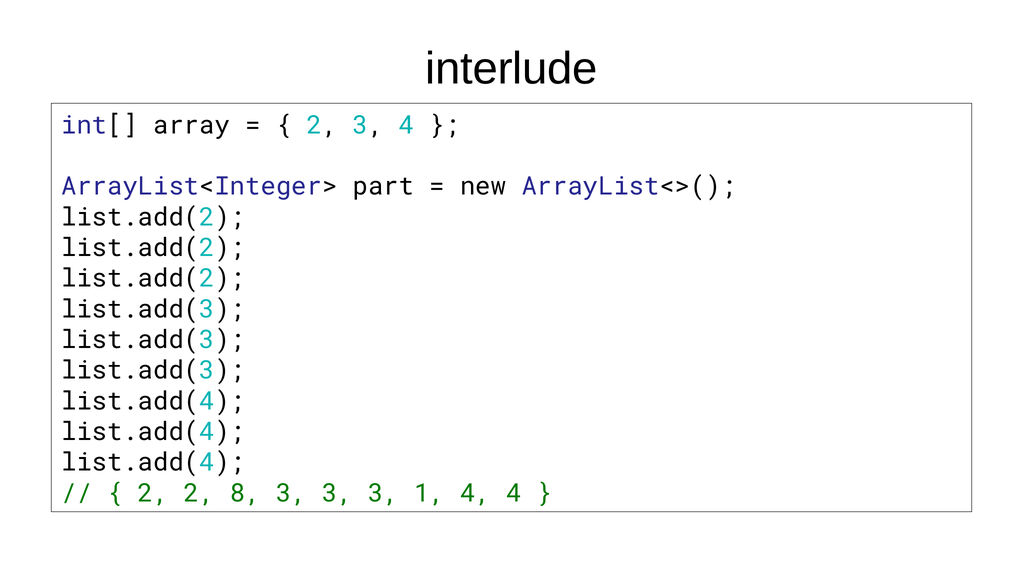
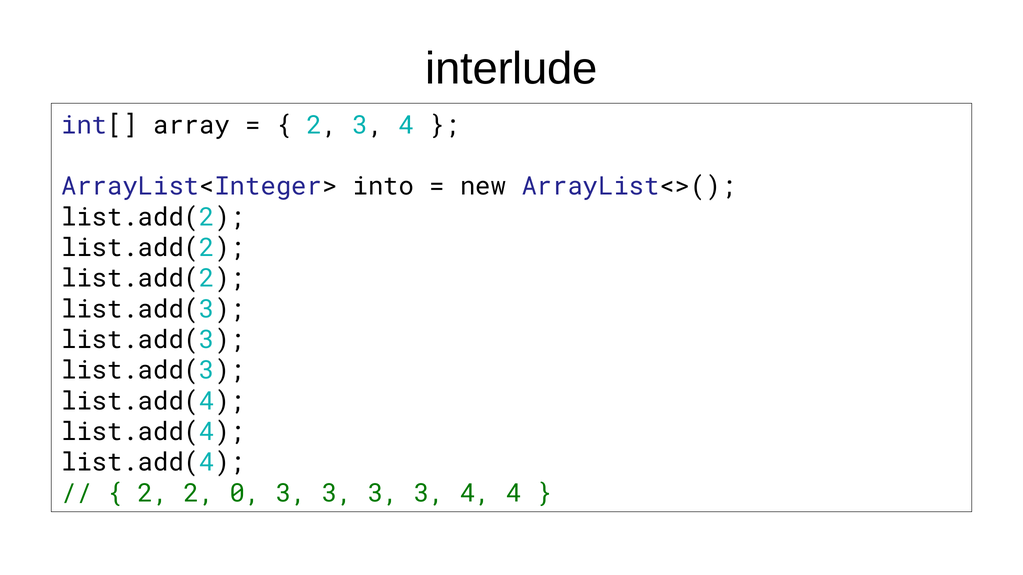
part: part -> into
8: 8 -> 0
3 3 3 1: 1 -> 3
